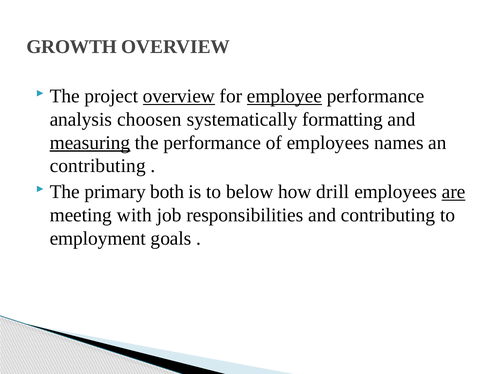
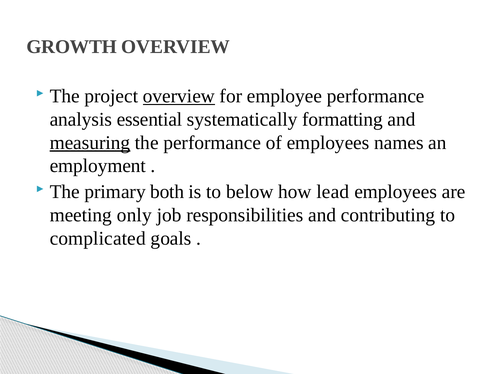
employee underline: present -> none
choosen: choosen -> essential
contributing at (98, 166): contributing -> employment
drill: drill -> lead
are underline: present -> none
with: with -> only
employment: employment -> complicated
